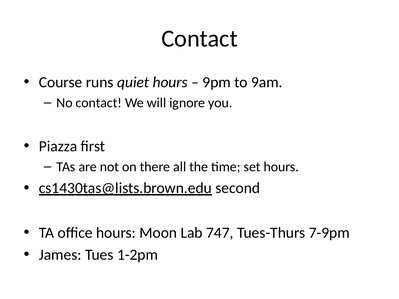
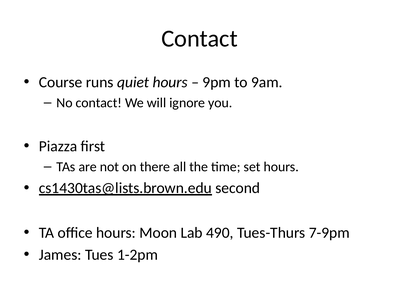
747: 747 -> 490
